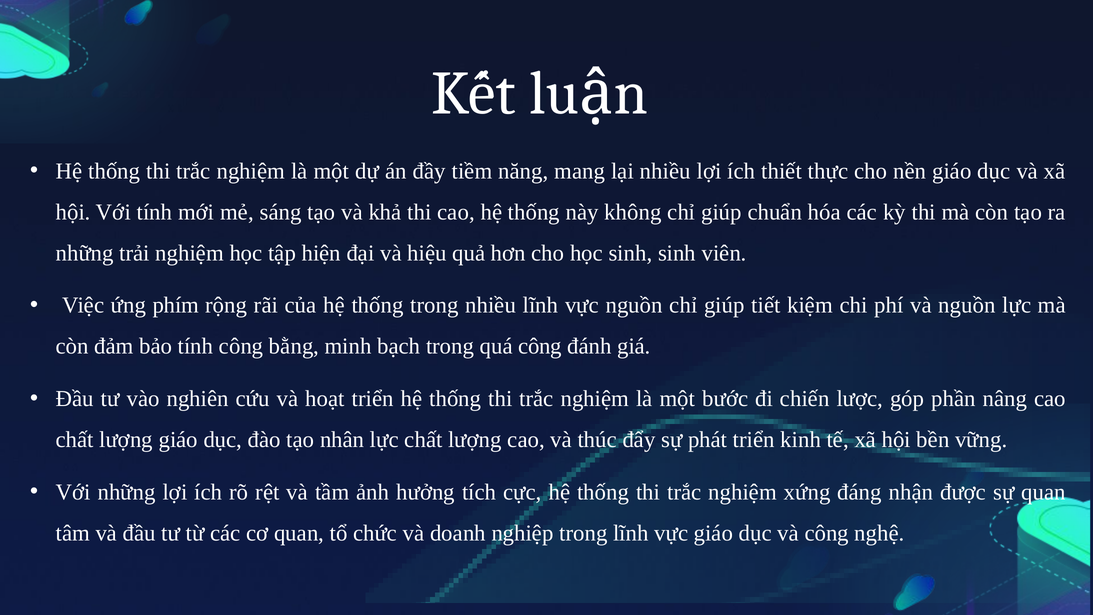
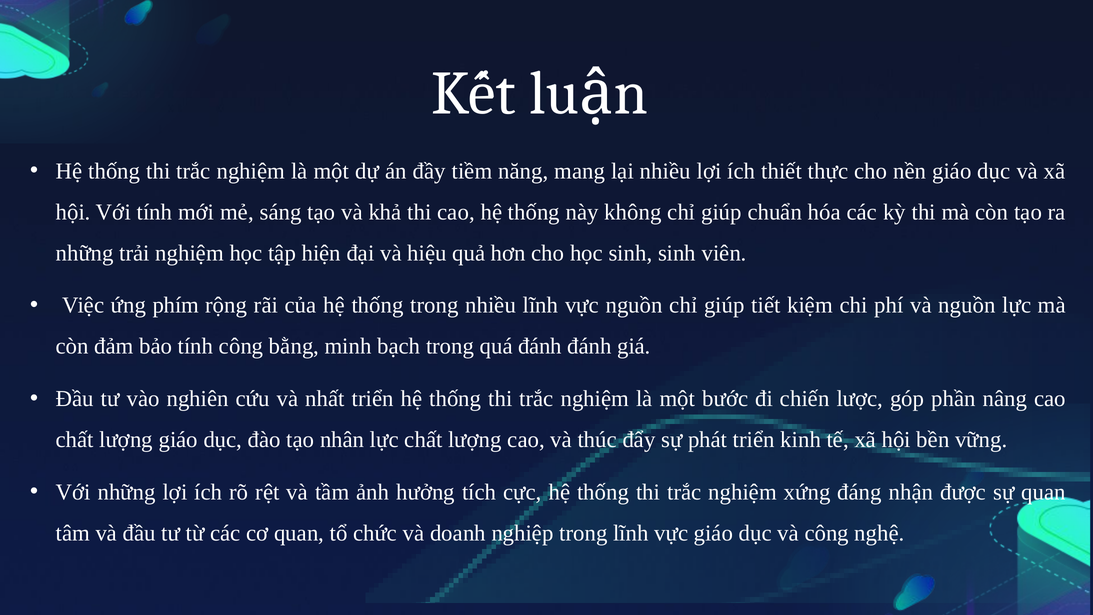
quá công: công -> đánh
hoạt: hoạt -> nhất
